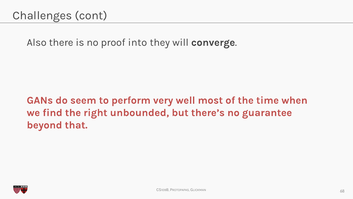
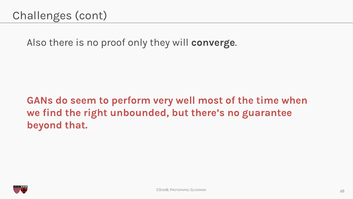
into: into -> only
